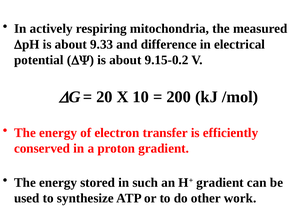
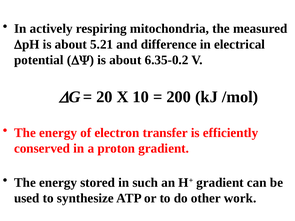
9.33: 9.33 -> 5.21
9.15-0.2: 9.15-0.2 -> 6.35-0.2
